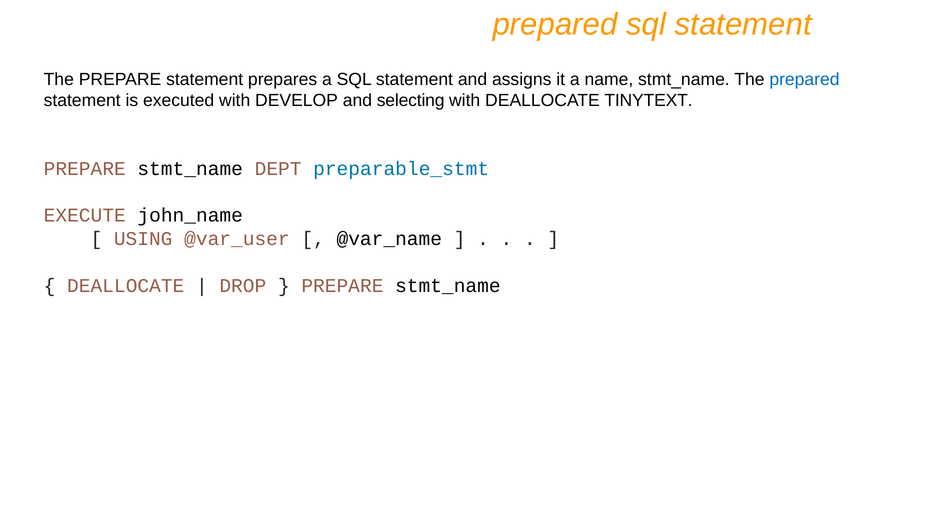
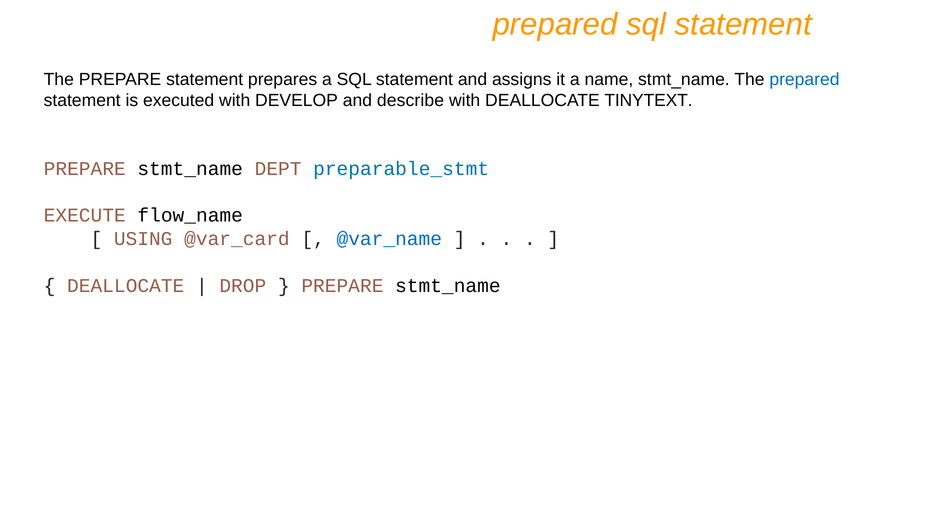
selecting: selecting -> describe
john_name: john_name -> flow_name
@var_user: @var_user -> @var_card
@var_name colour: black -> blue
